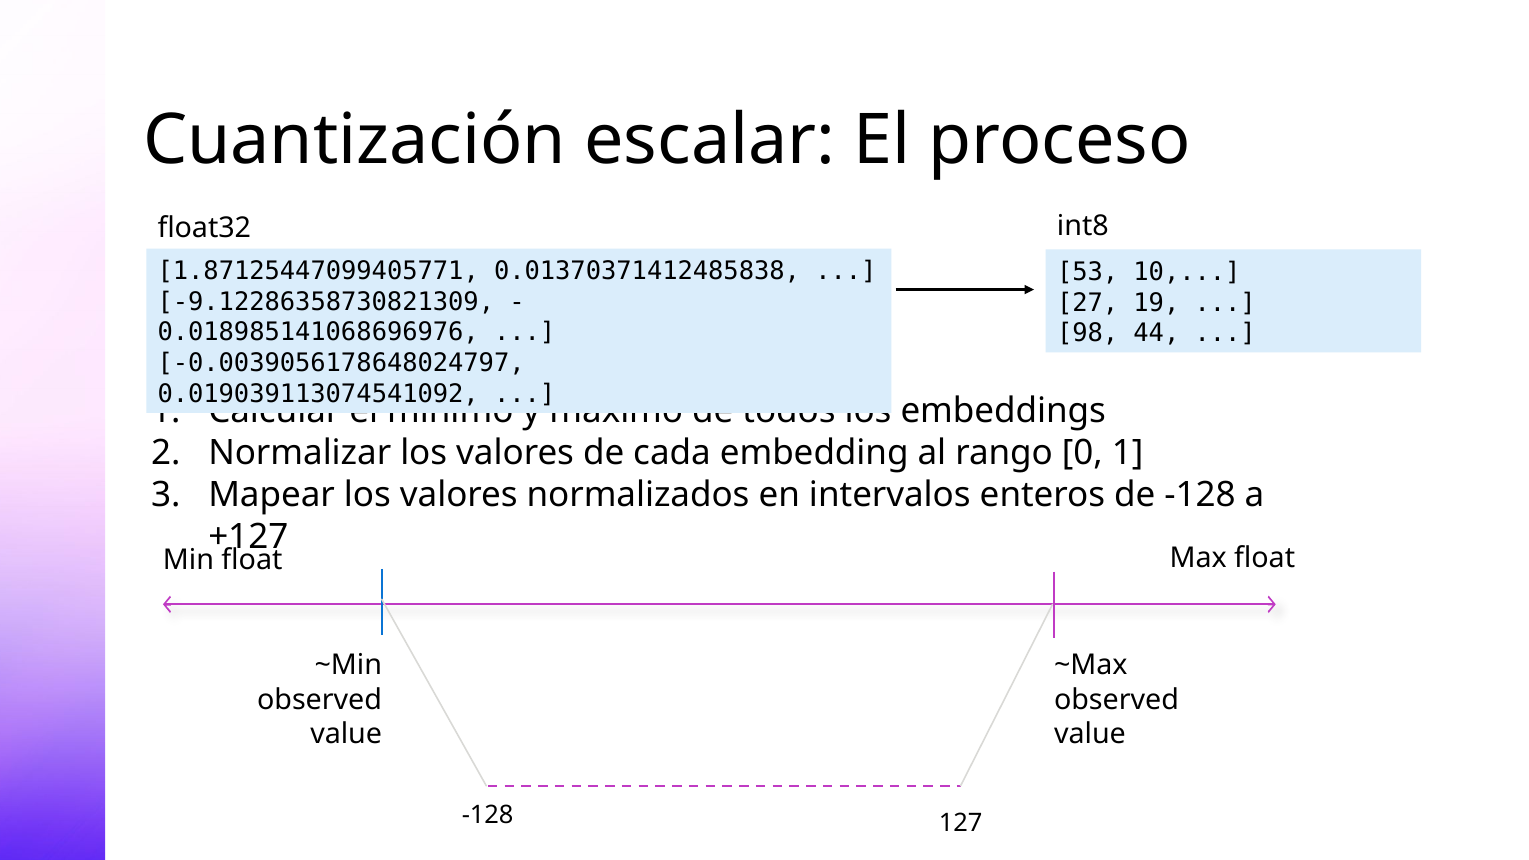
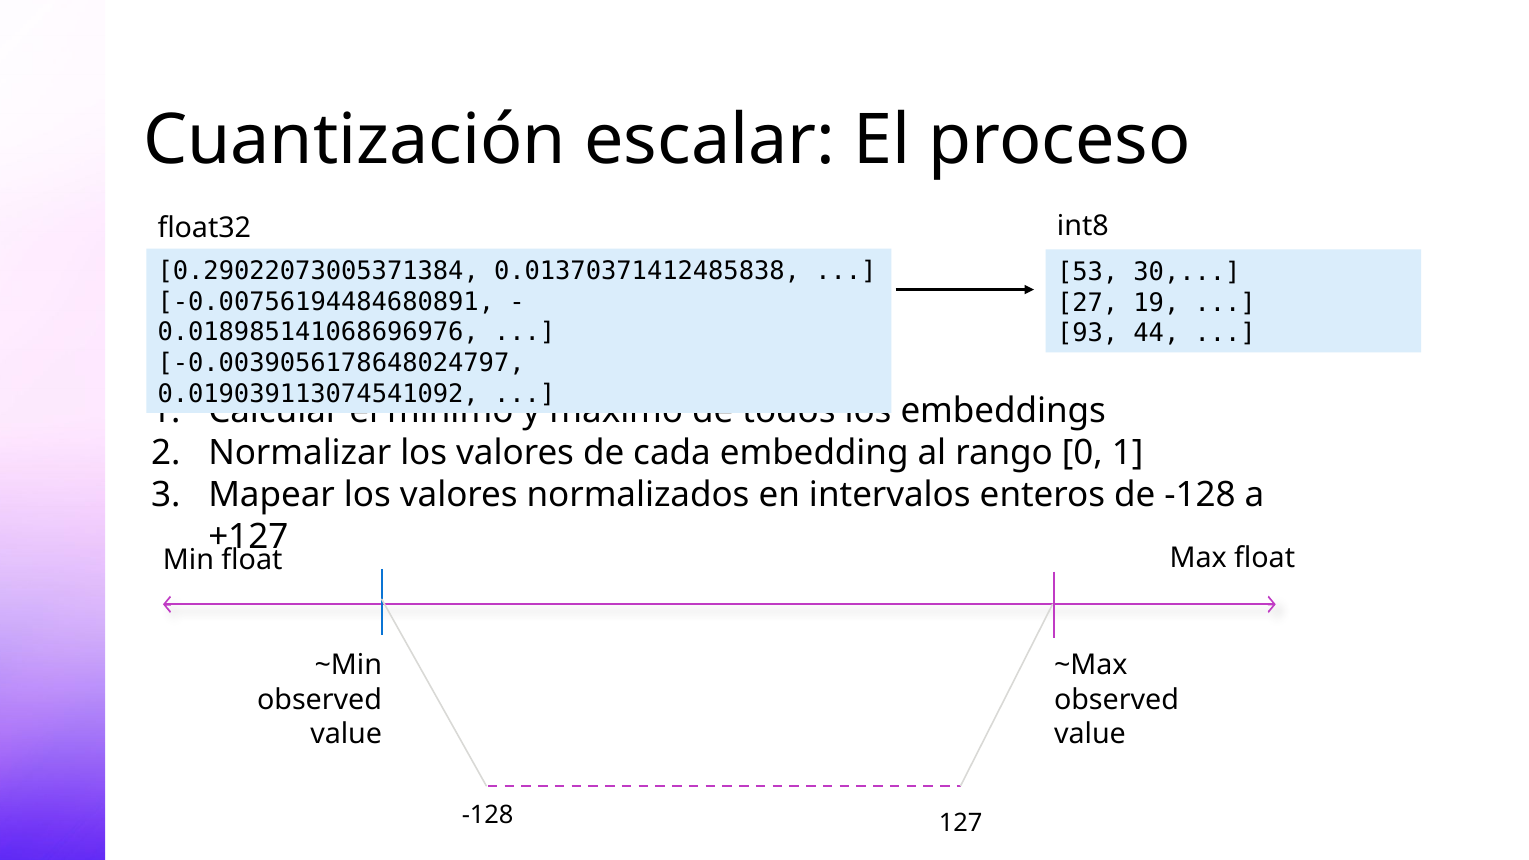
1.87125447099405771: 1.87125447099405771 -> 0.29022073005371384
10: 10 -> 30
-9.12286358730821309: -9.12286358730821309 -> -0.00756194484680891
98: 98 -> 93
